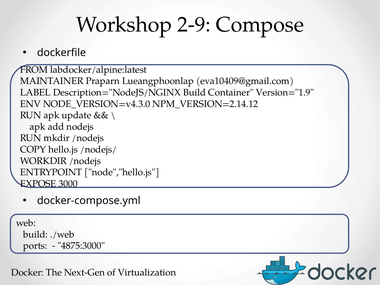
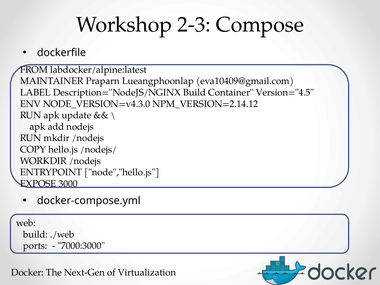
2-9: 2-9 -> 2-3
Version="1.9: Version="1.9 -> Version="4.5
4875:3000: 4875:3000 -> 7000:3000
